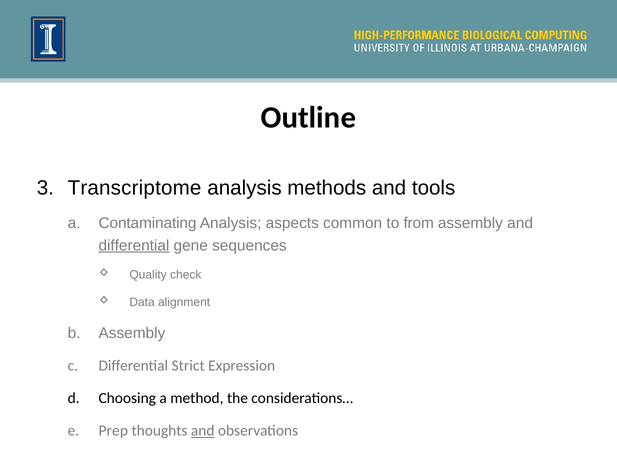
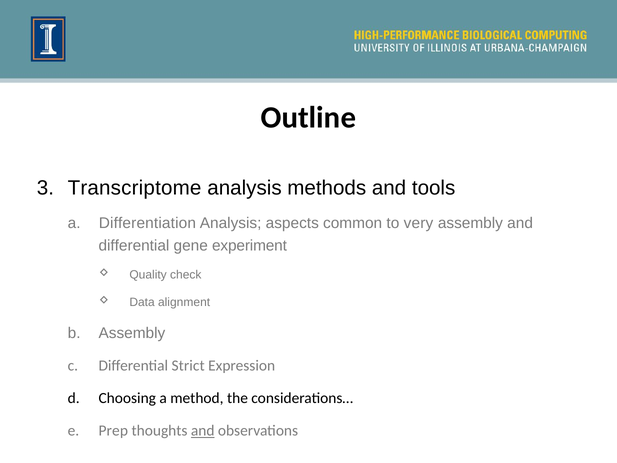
Contaminating: Contaminating -> Differentiation
from: from -> very
differential at (134, 245) underline: present -> none
sequences: sequences -> experiment
